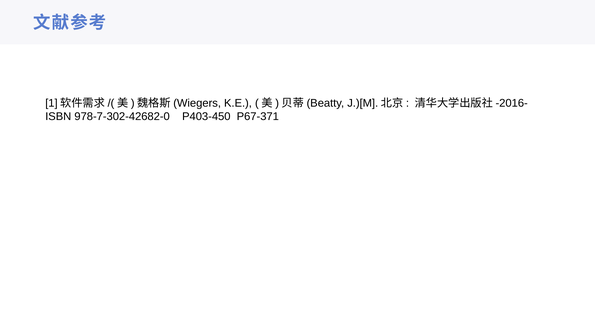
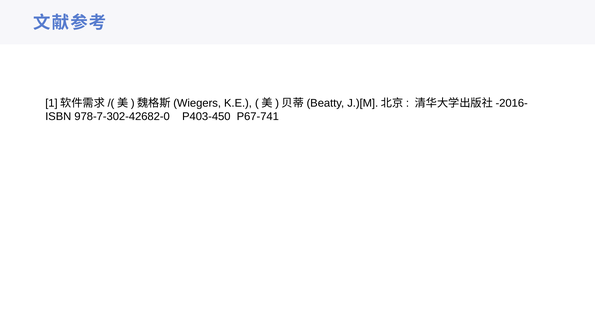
P67-371: P67-371 -> P67-741
